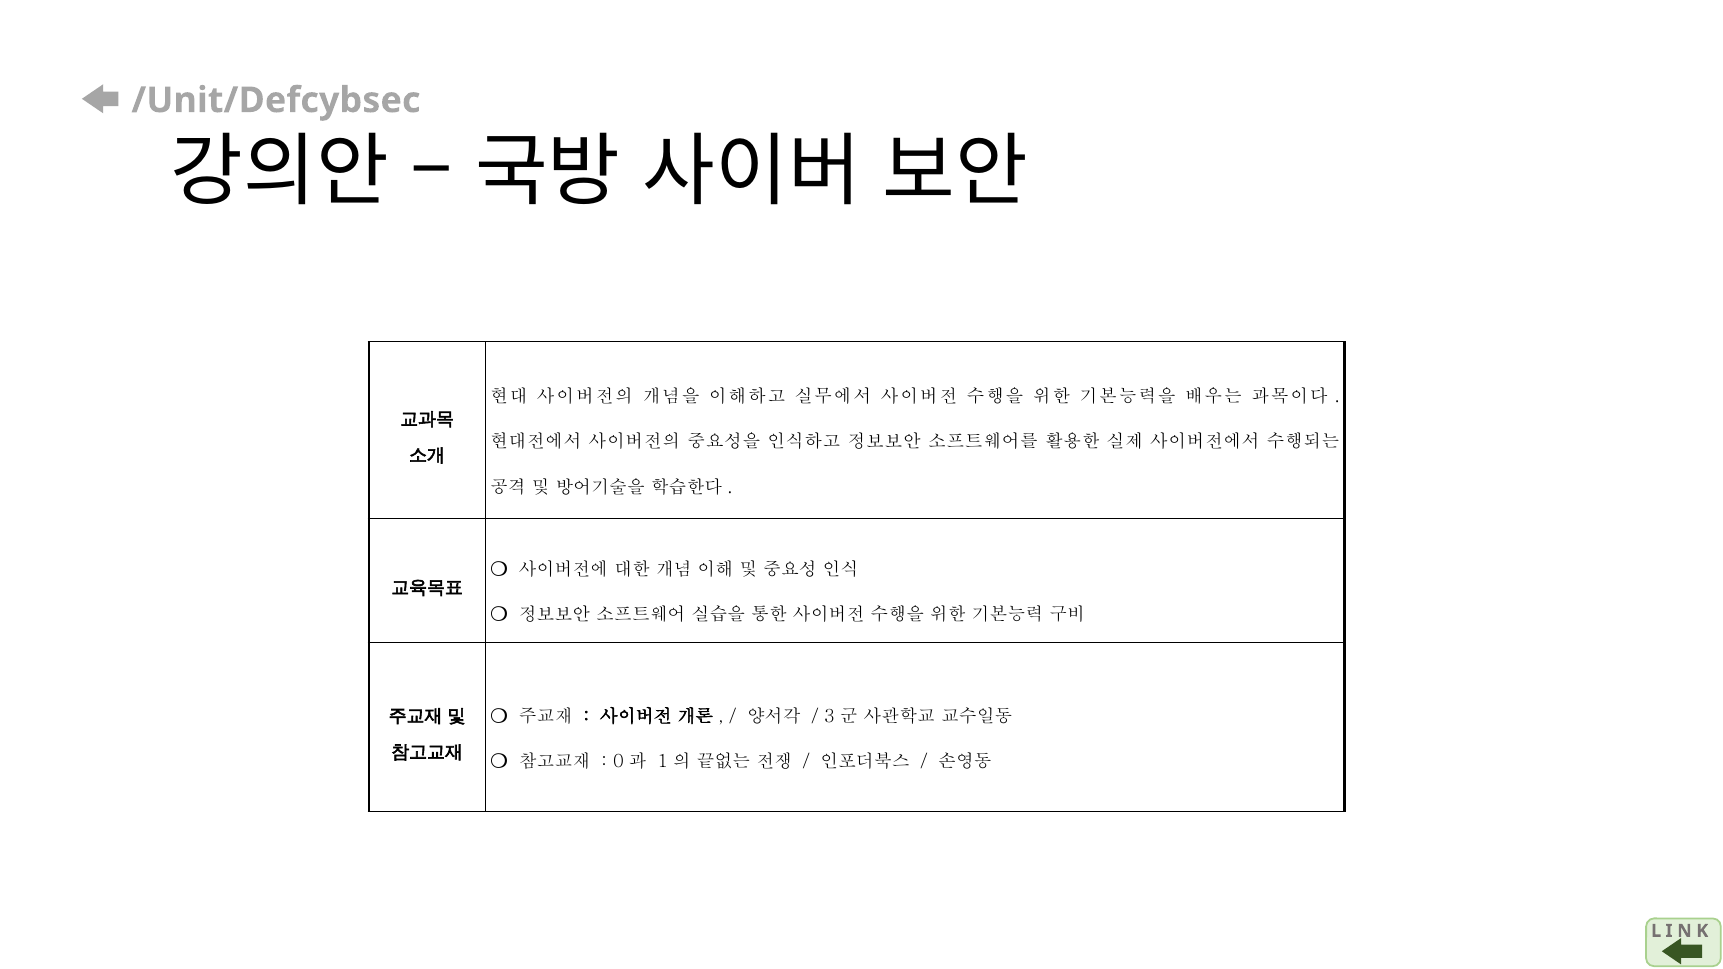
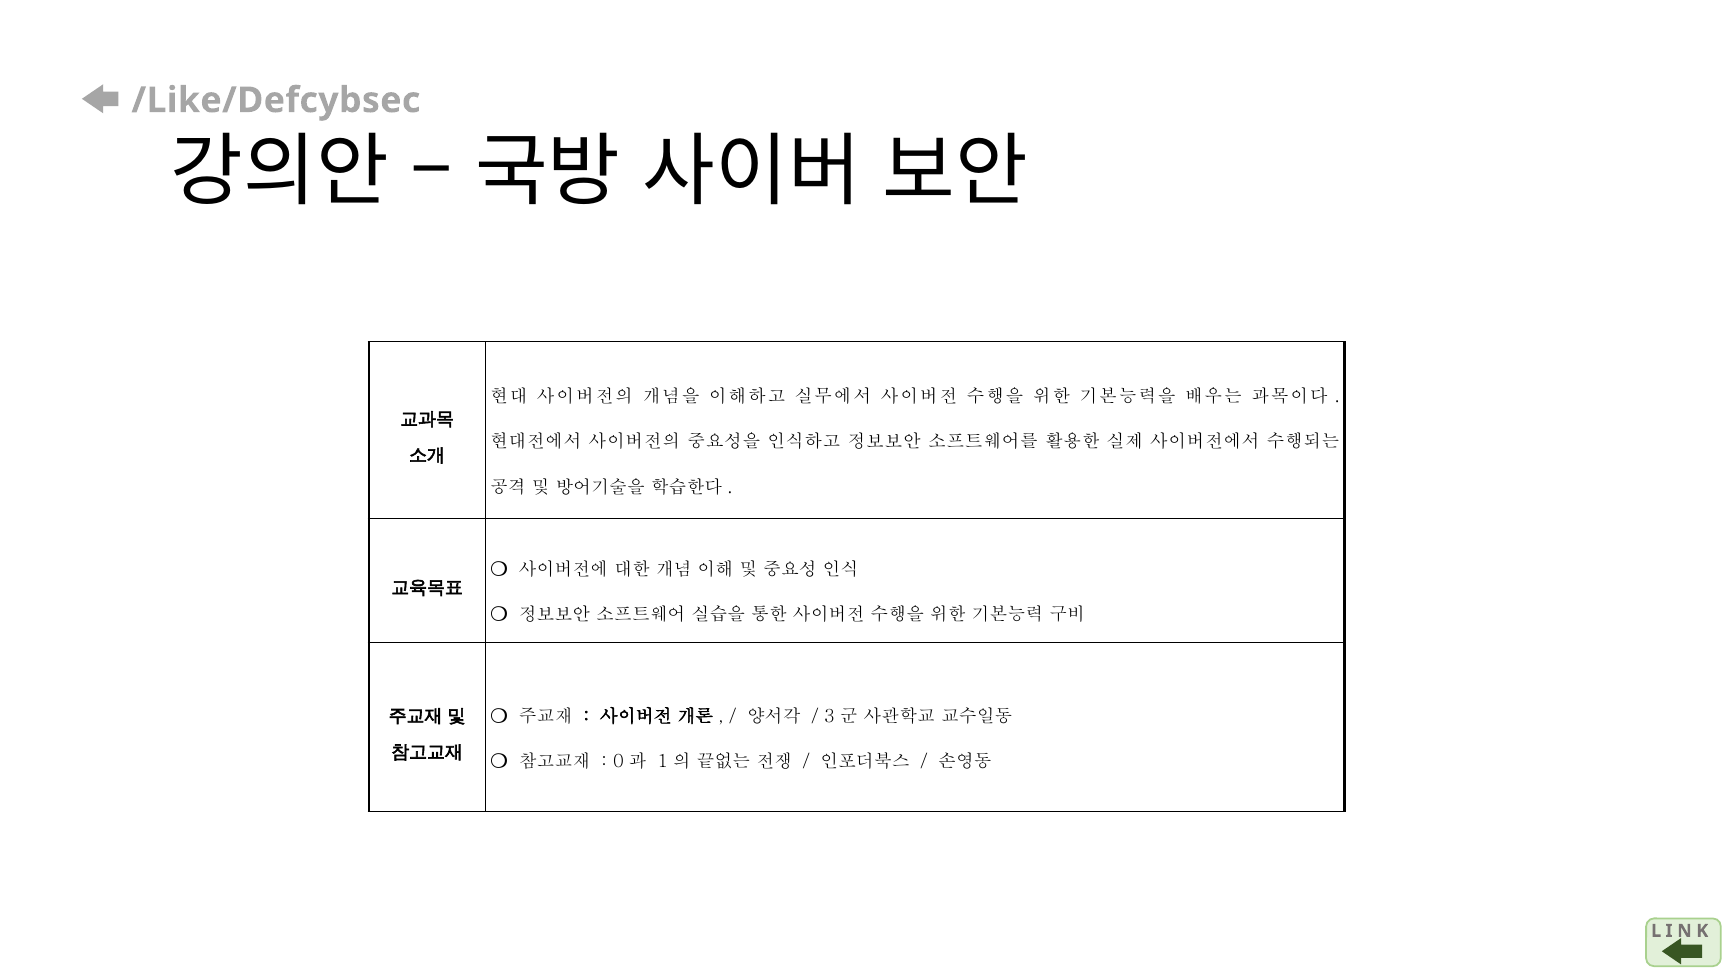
/Unit/Defcybsec: /Unit/Defcybsec -> /Like/Defcybsec
